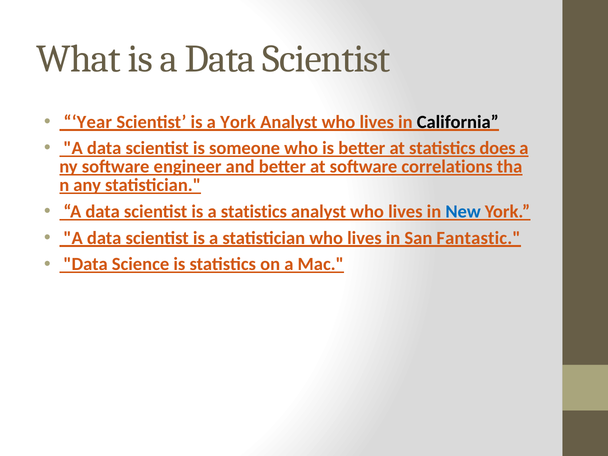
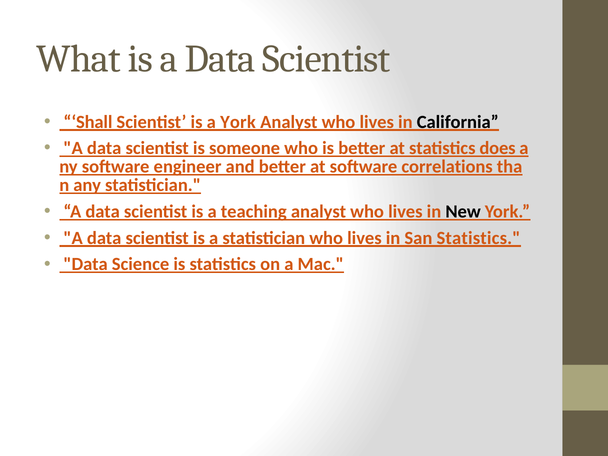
Year: Year -> Shall
a statistics: statistics -> teaching
New colour: blue -> black
San Fantastic: Fantastic -> Statistics
